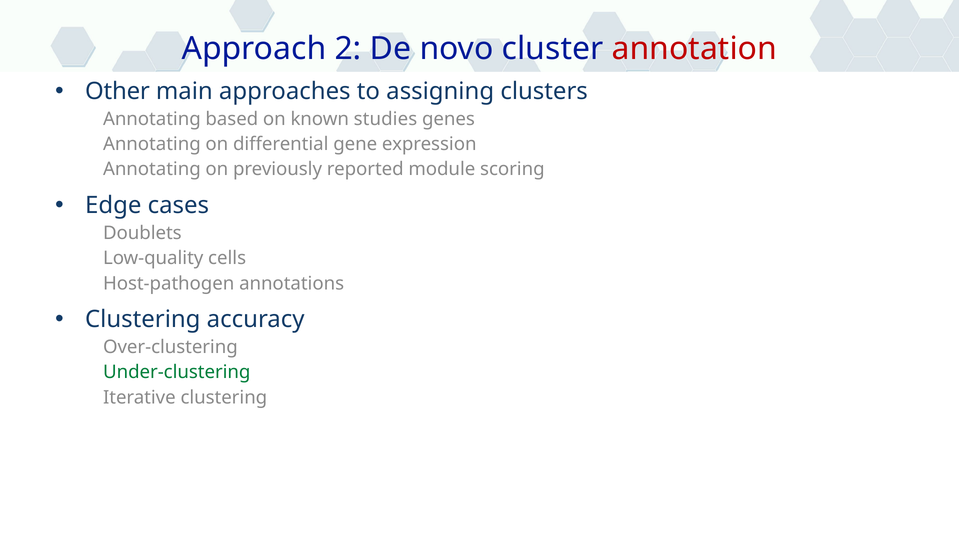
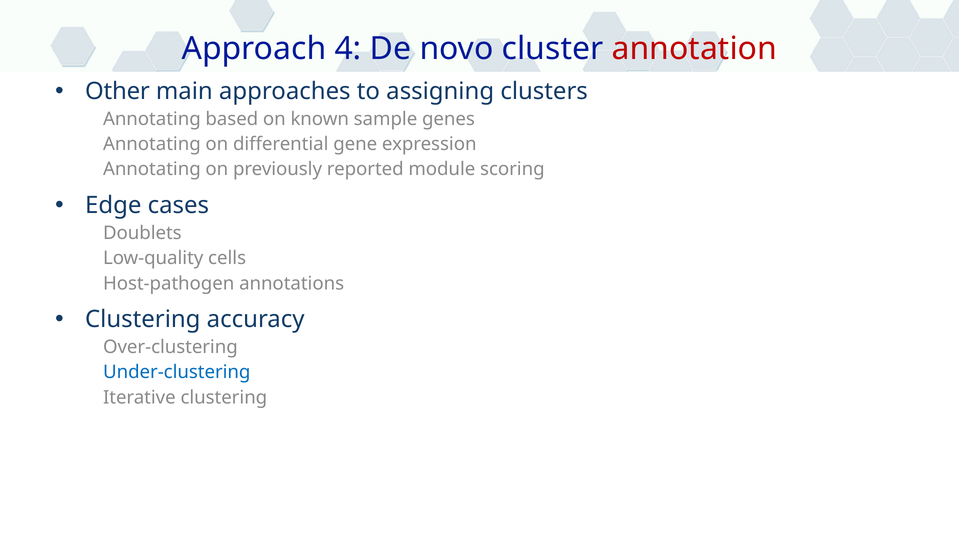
2: 2 -> 4
studies: studies -> sample
Under-clustering colour: green -> blue
